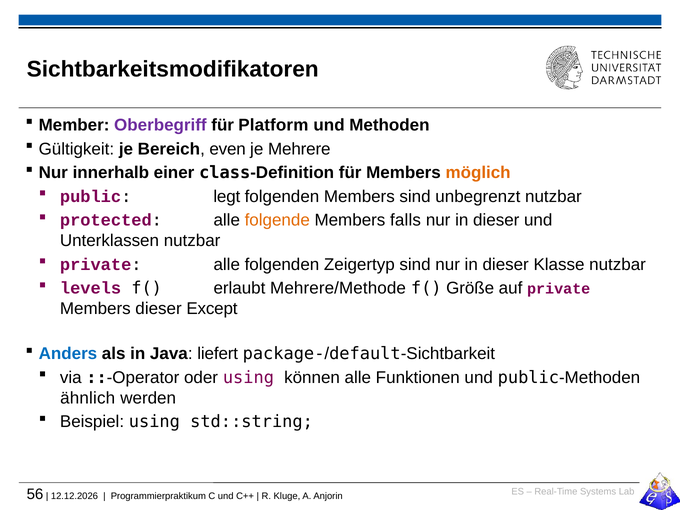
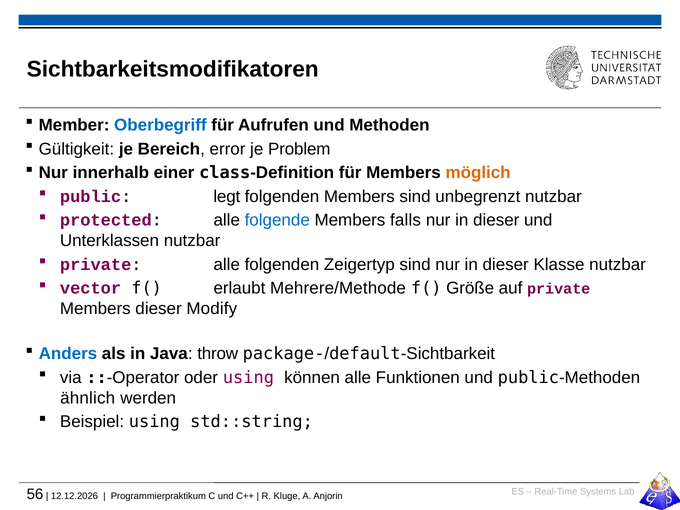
Oberbegriff colour: purple -> blue
Platform: Platform -> Aufrufen
even: even -> error
Mehrere: Mehrere -> Problem
folgende colour: orange -> blue
levels: levels -> vector
Except: Except -> Modify
liefert: liefert -> throw
